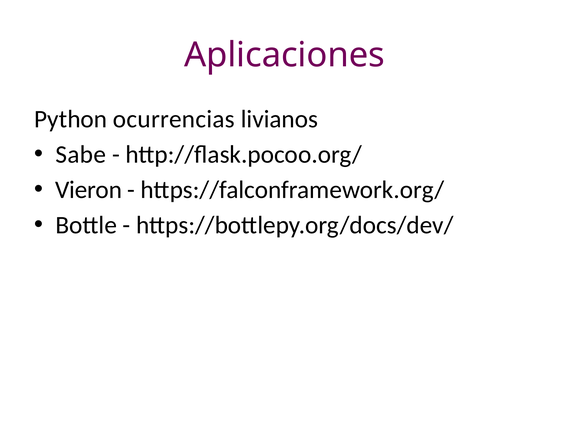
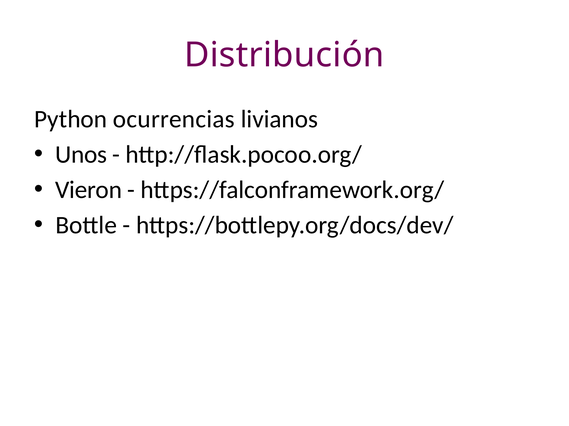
Aplicaciones: Aplicaciones -> Distribución
Sabe: Sabe -> Unos
